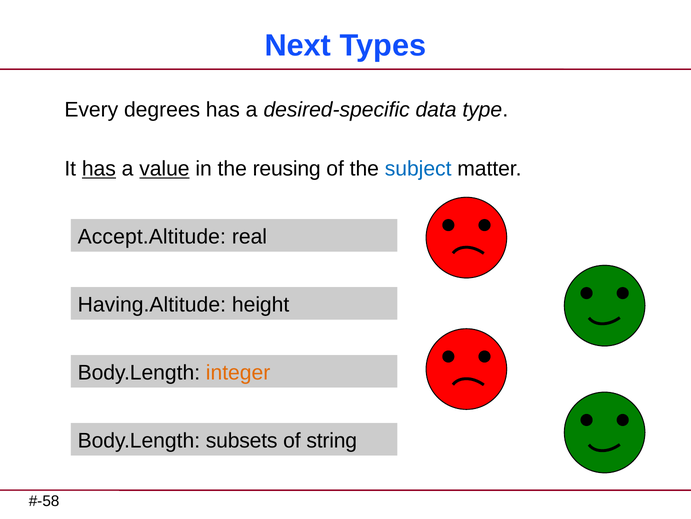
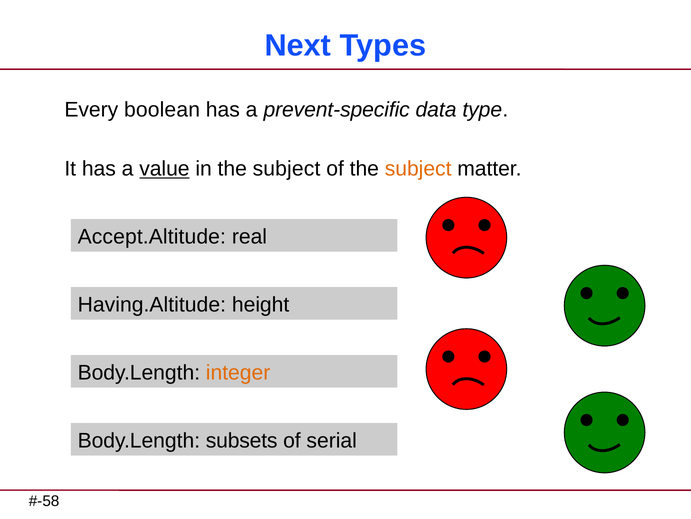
degrees: degrees -> boolean
desired-specific: desired-specific -> prevent-specific
has at (99, 169) underline: present -> none
in the reusing: reusing -> subject
subject at (418, 169) colour: blue -> orange
string: string -> serial
